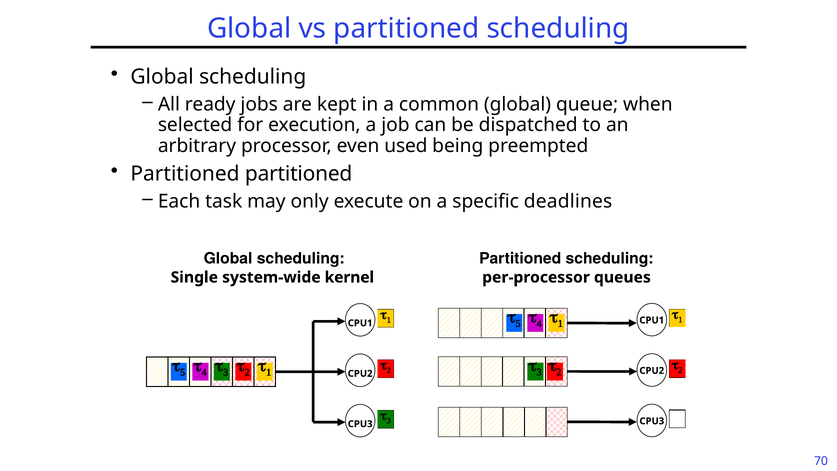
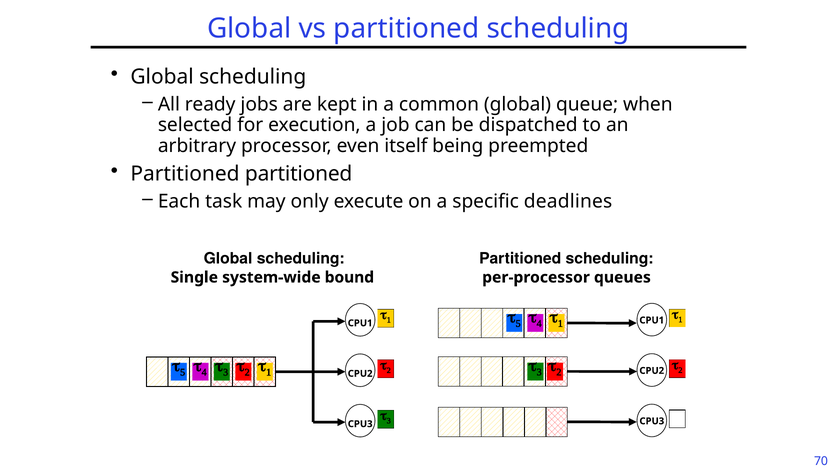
used: used -> itself
kernel: kernel -> bound
